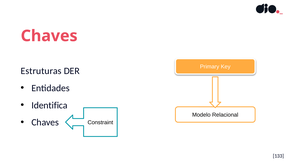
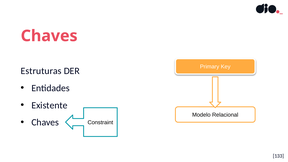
Identifica: Identifica -> Existente
